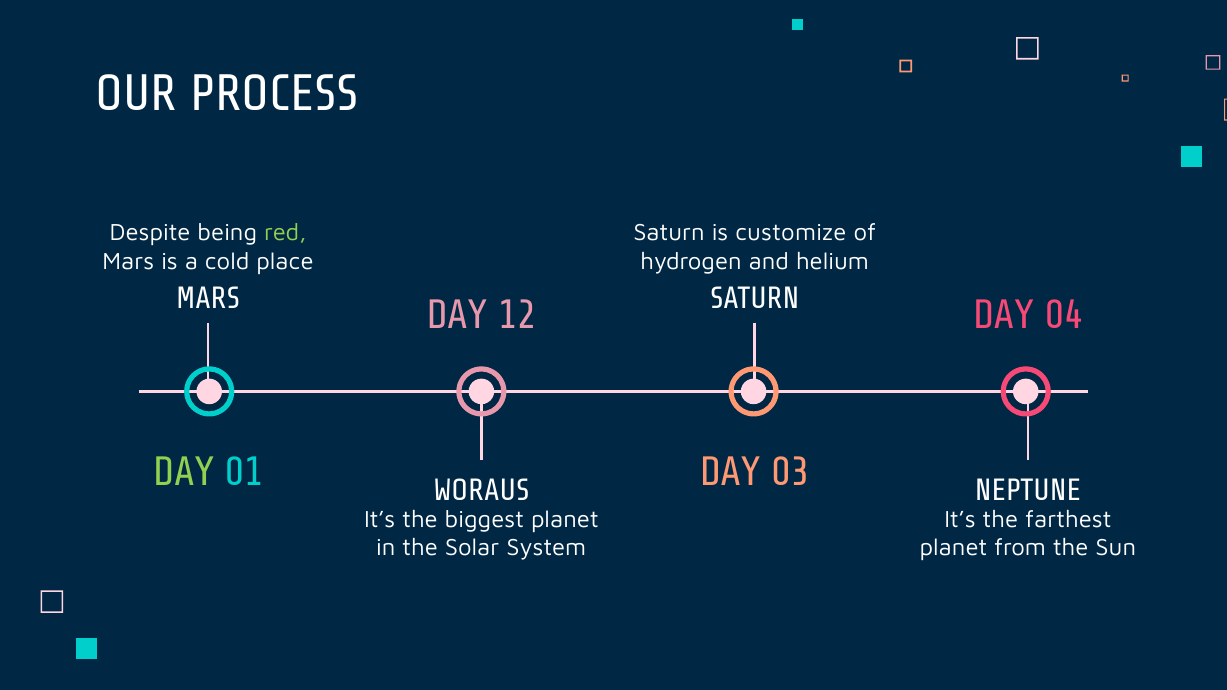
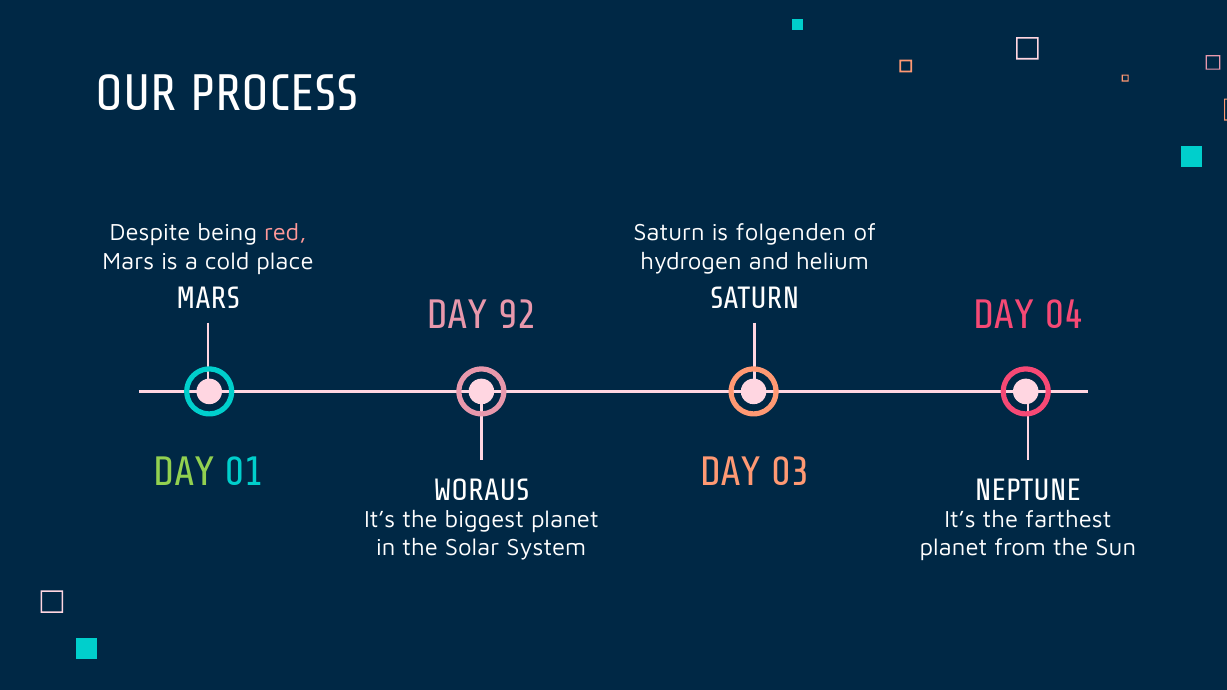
red colour: light green -> pink
customize: customize -> folgenden
12: 12 -> 92
